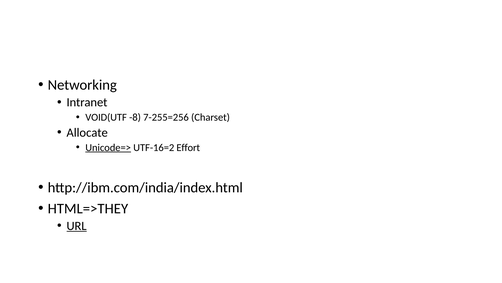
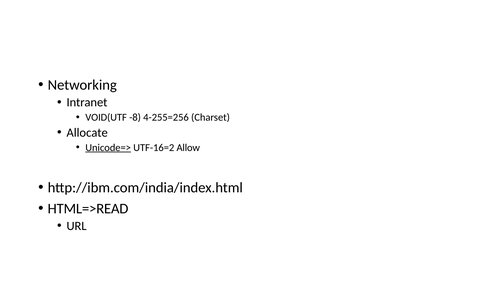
7-255=256: 7-255=256 -> 4-255=256
Effort: Effort -> Allow
HTML=>THEY: HTML=>THEY -> HTML=>READ
URL underline: present -> none
